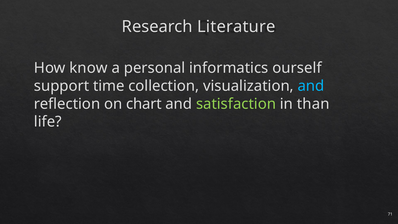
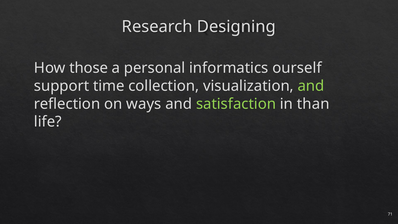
Literature: Literature -> Designing
know: know -> those
and at (311, 86) colour: light blue -> light green
chart: chart -> ways
